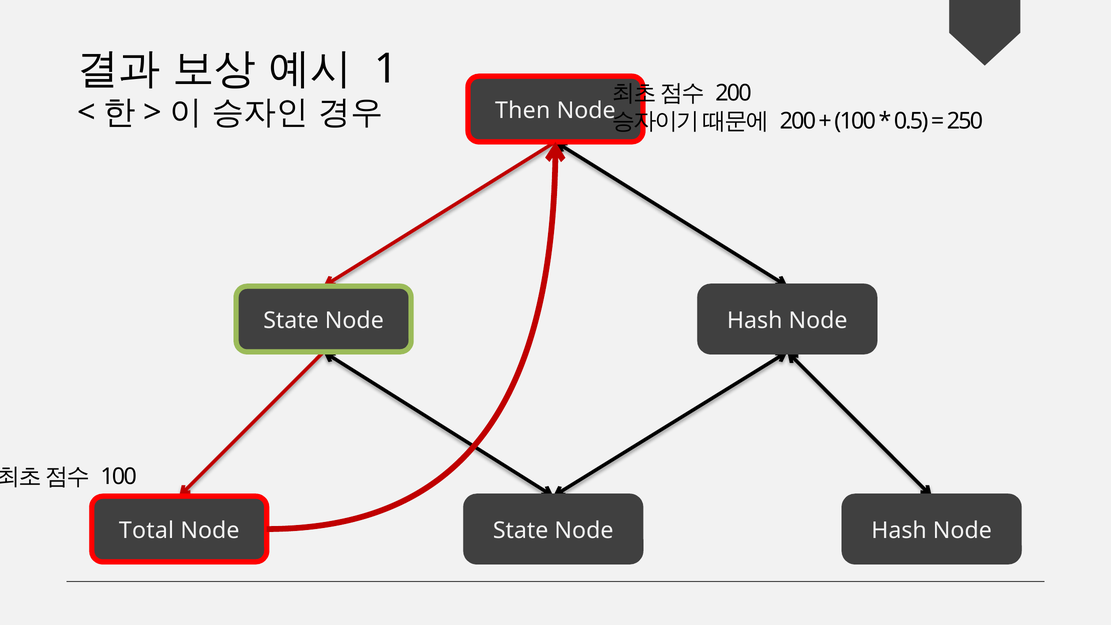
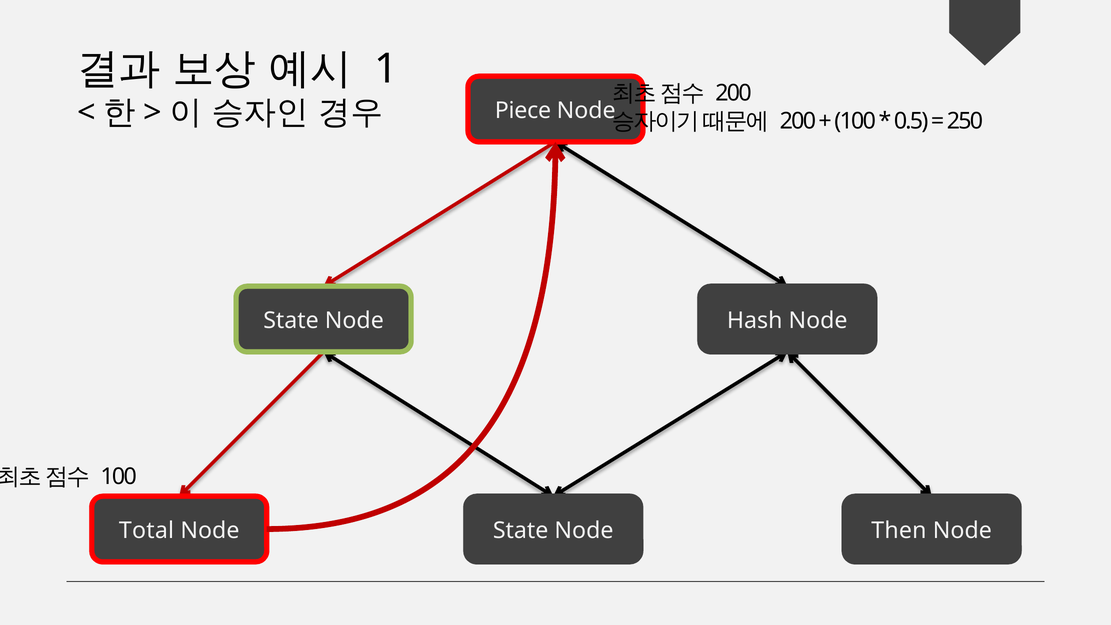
Then: Then -> Piece
Hash at (899, 531): Hash -> Then
